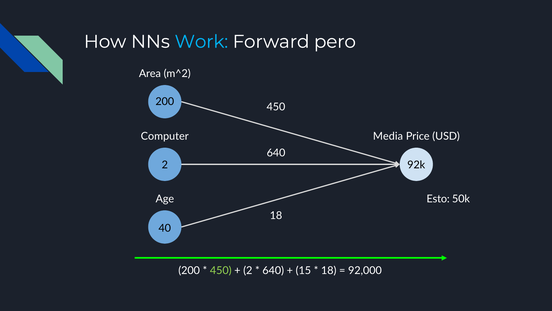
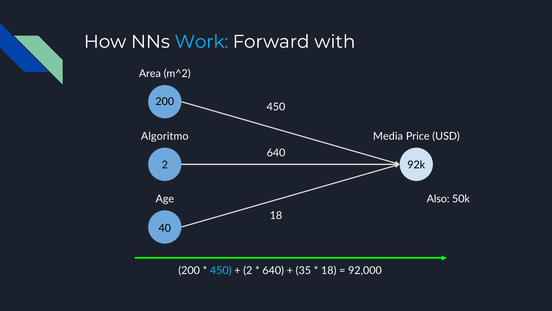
pero: pero -> with
Computer: Computer -> Algoritmo
Esto: Esto -> Also
450 at (221, 270) colour: light green -> light blue
15: 15 -> 35
